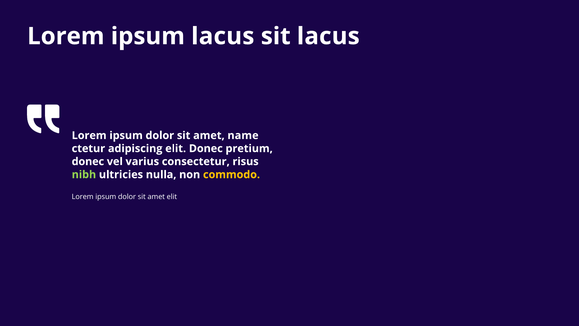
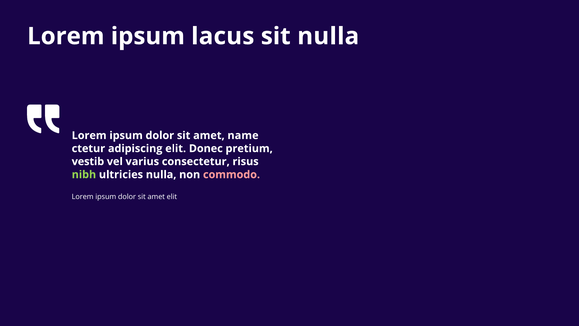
sit lacus: lacus -> nulla
donec at (88, 161): donec -> vestib
commodo colour: yellow -> pink
